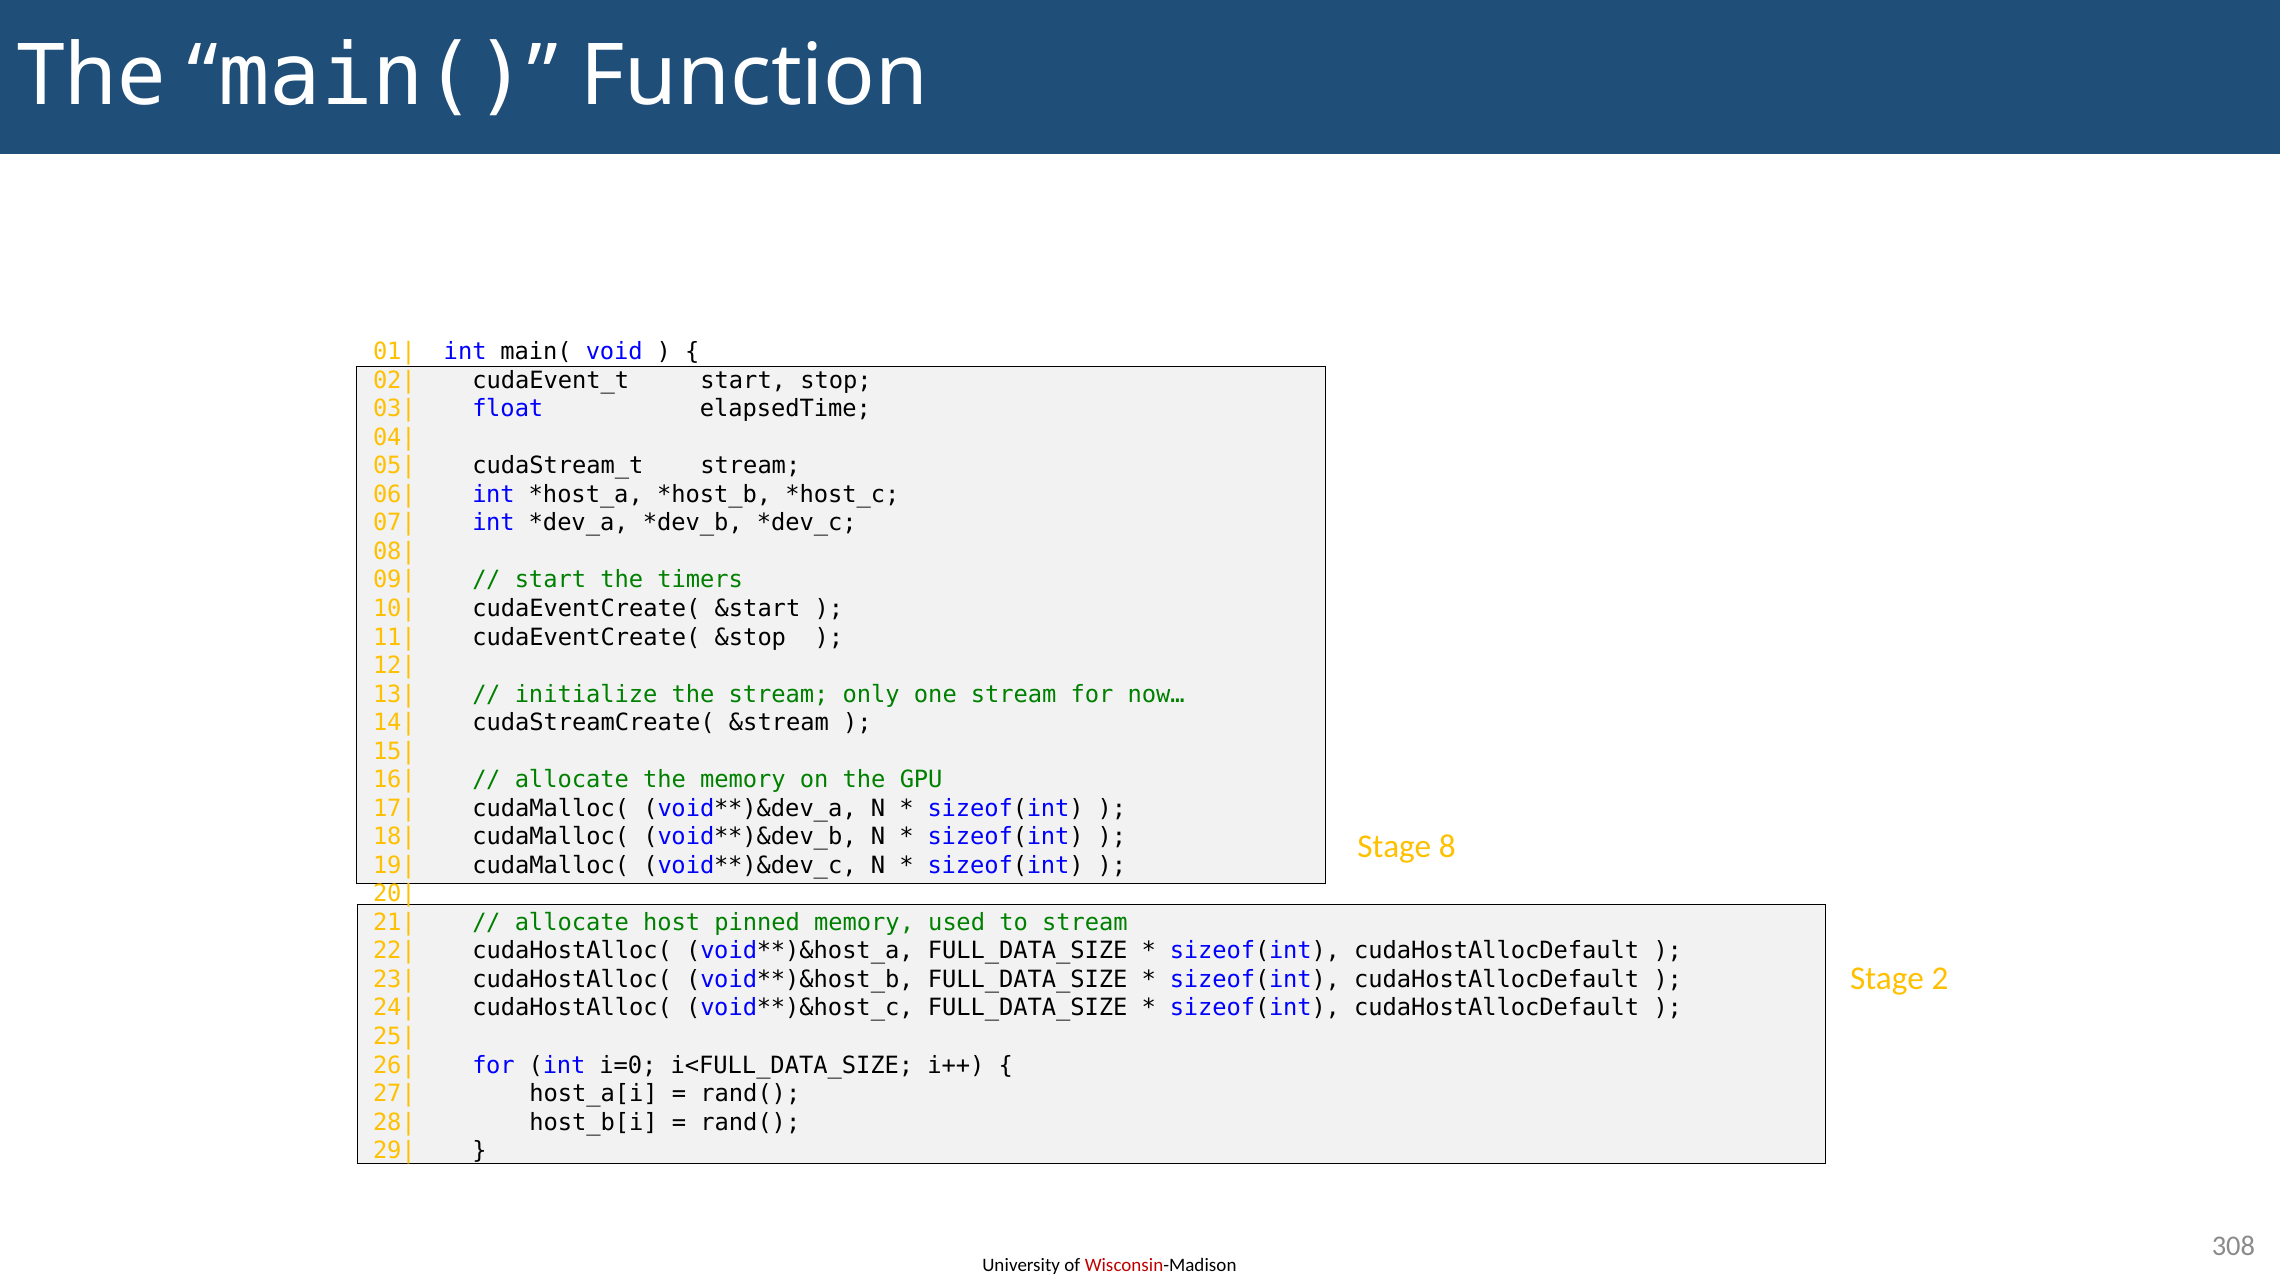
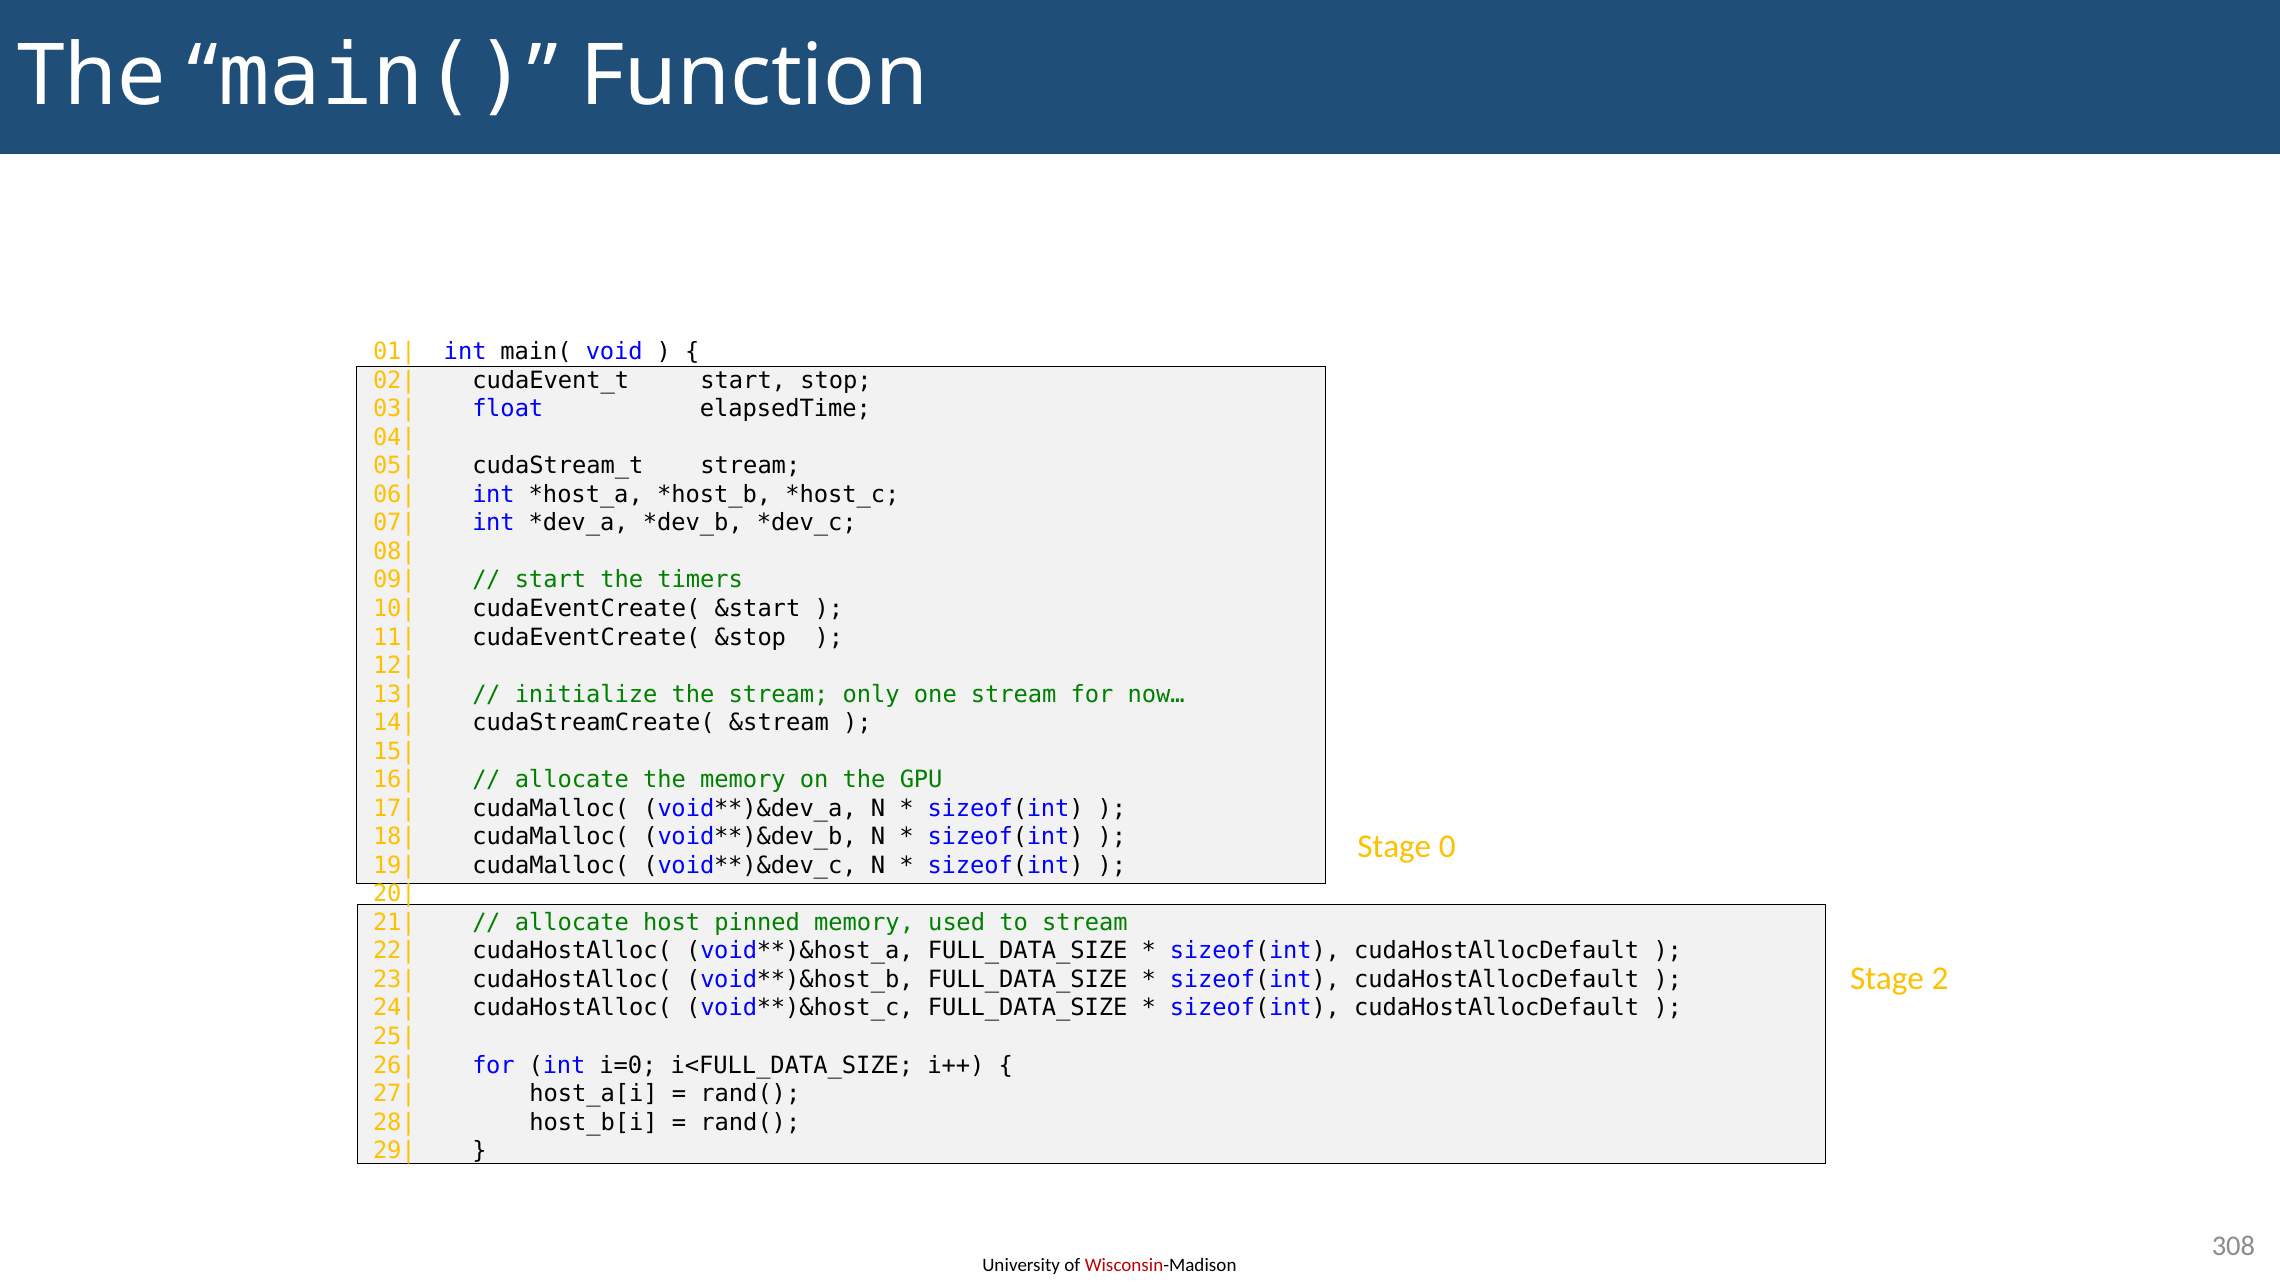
8: 8 -> 0
